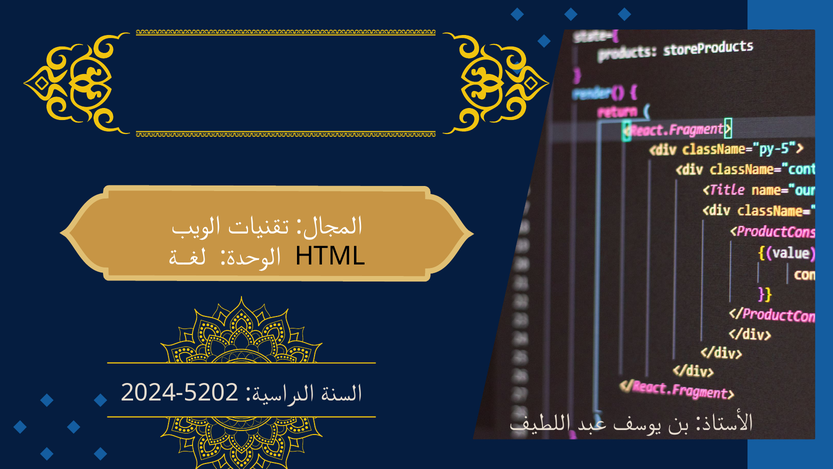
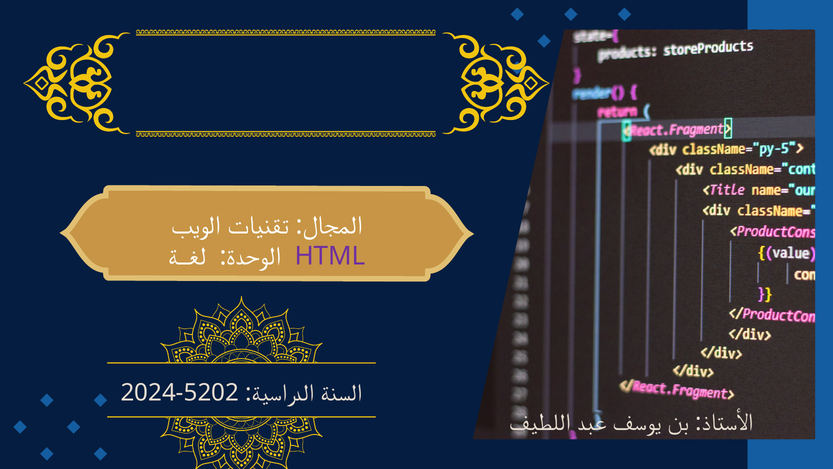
HTML colour: black -> purple
